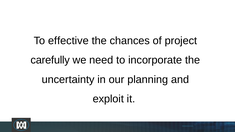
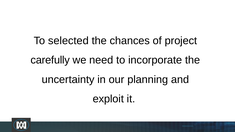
effective: effective -> selected
